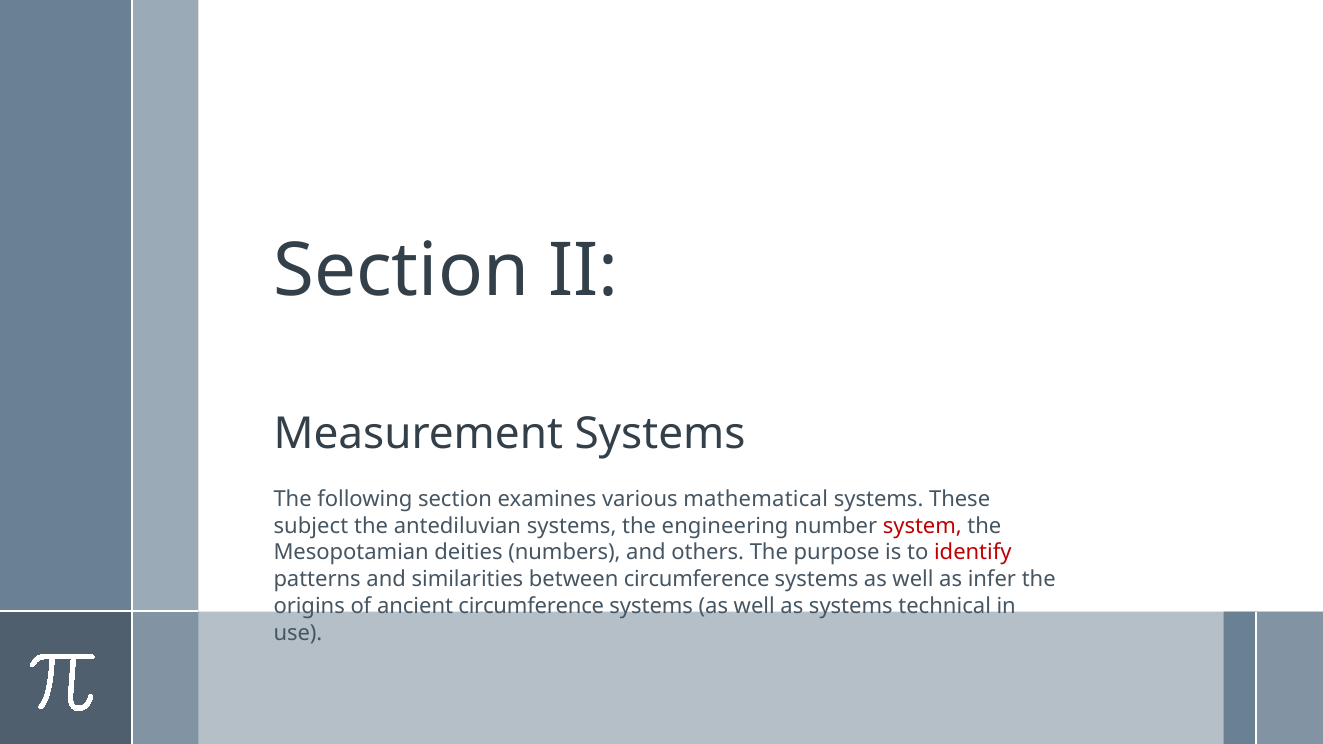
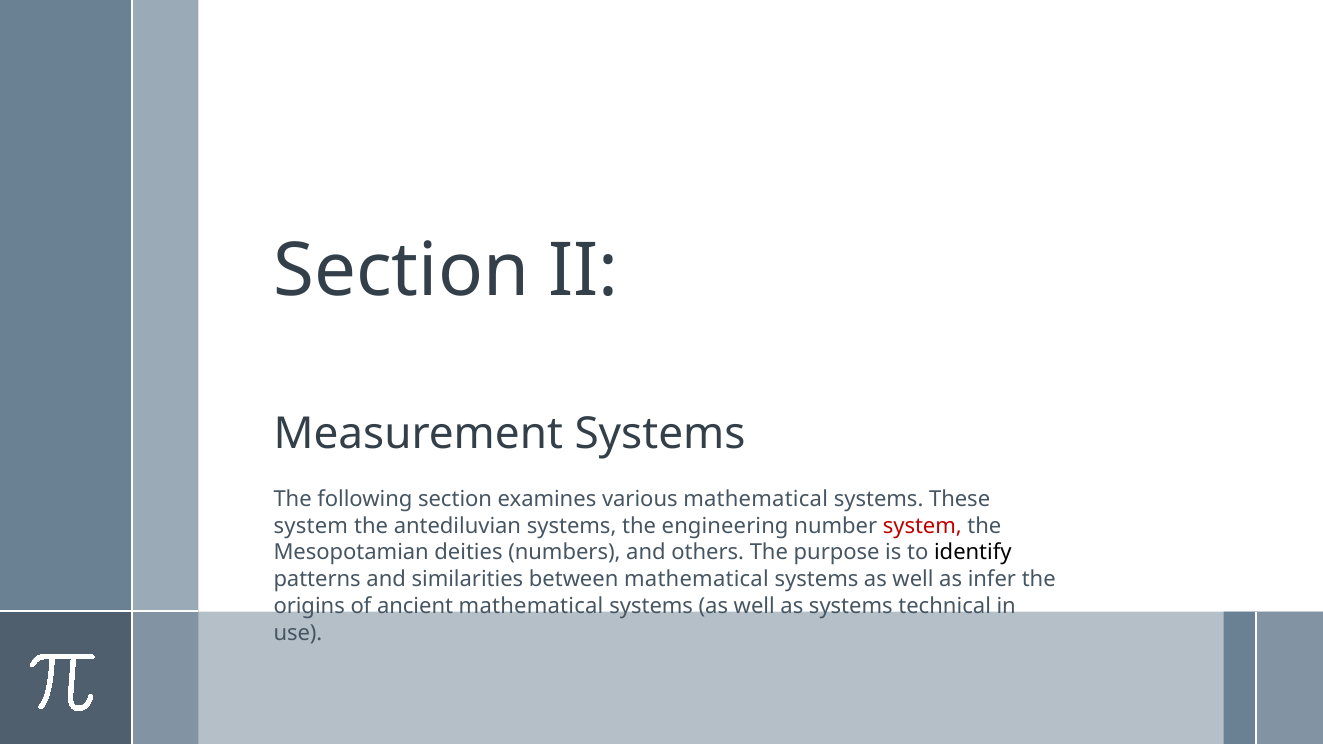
subject at (311, 526): subject -> system
identify colour: red -> black
between circumference: circumference -> mathematical
ancient circumference: circumference -> mathematical
